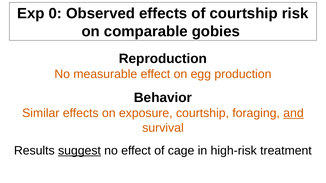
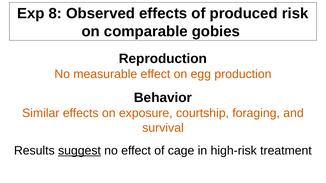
0: 0 -> 8
of courtship: courtship -> produced
and underline: present -> none
